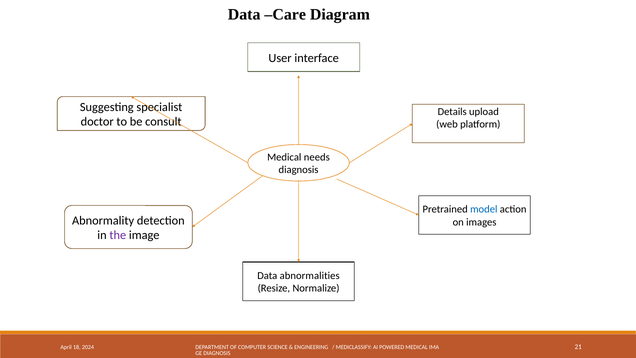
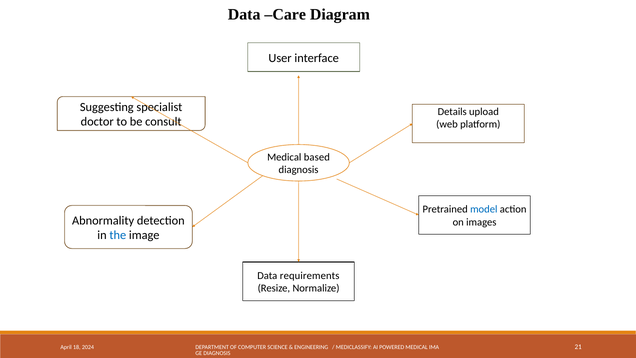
needs: needs -> based
the colour: purple -> blue
abnormalities: abnormalities -> requirements
